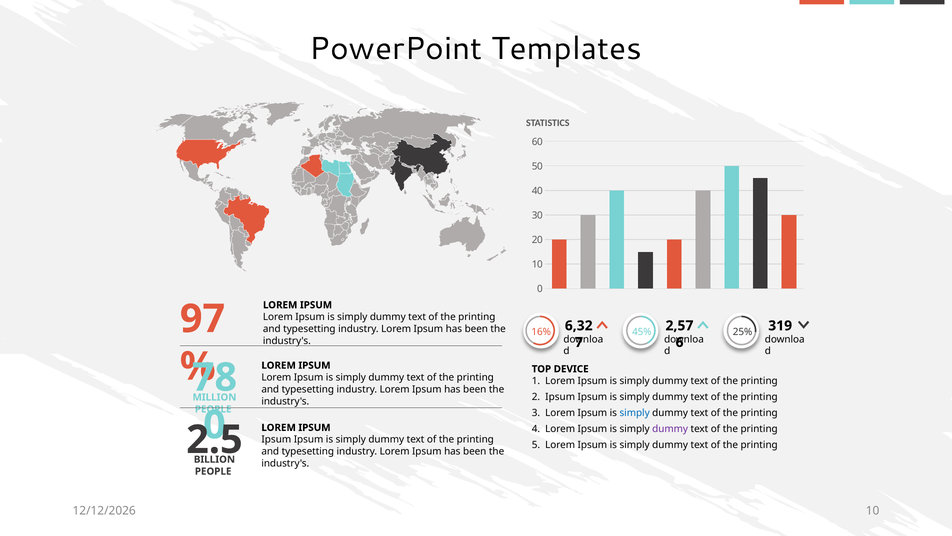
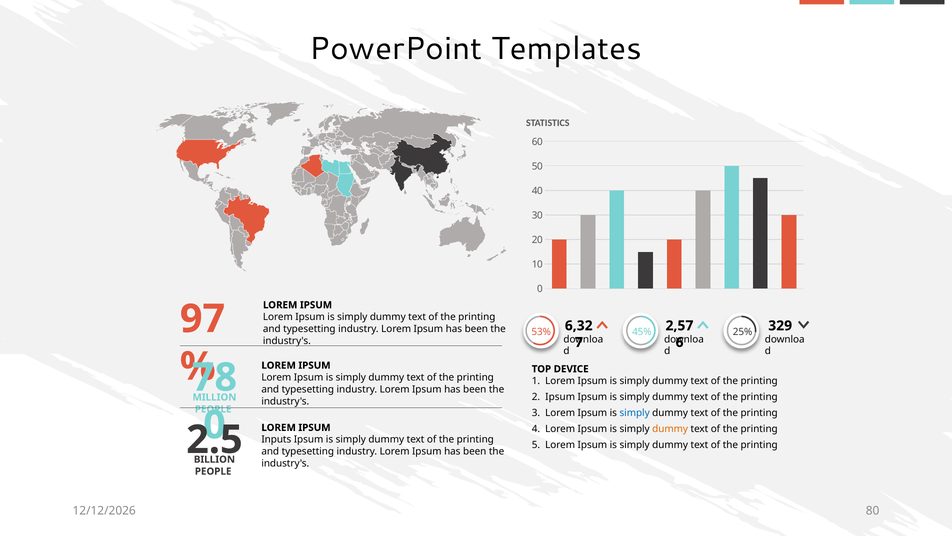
16%: 16% -> 53%
319: 319 -> 329
dummy at (670, 428) colour: purple -> orange
Ipsum at (276, 439): Ipsum -> Inputs
10 at (873, 510): 10 -> 80
